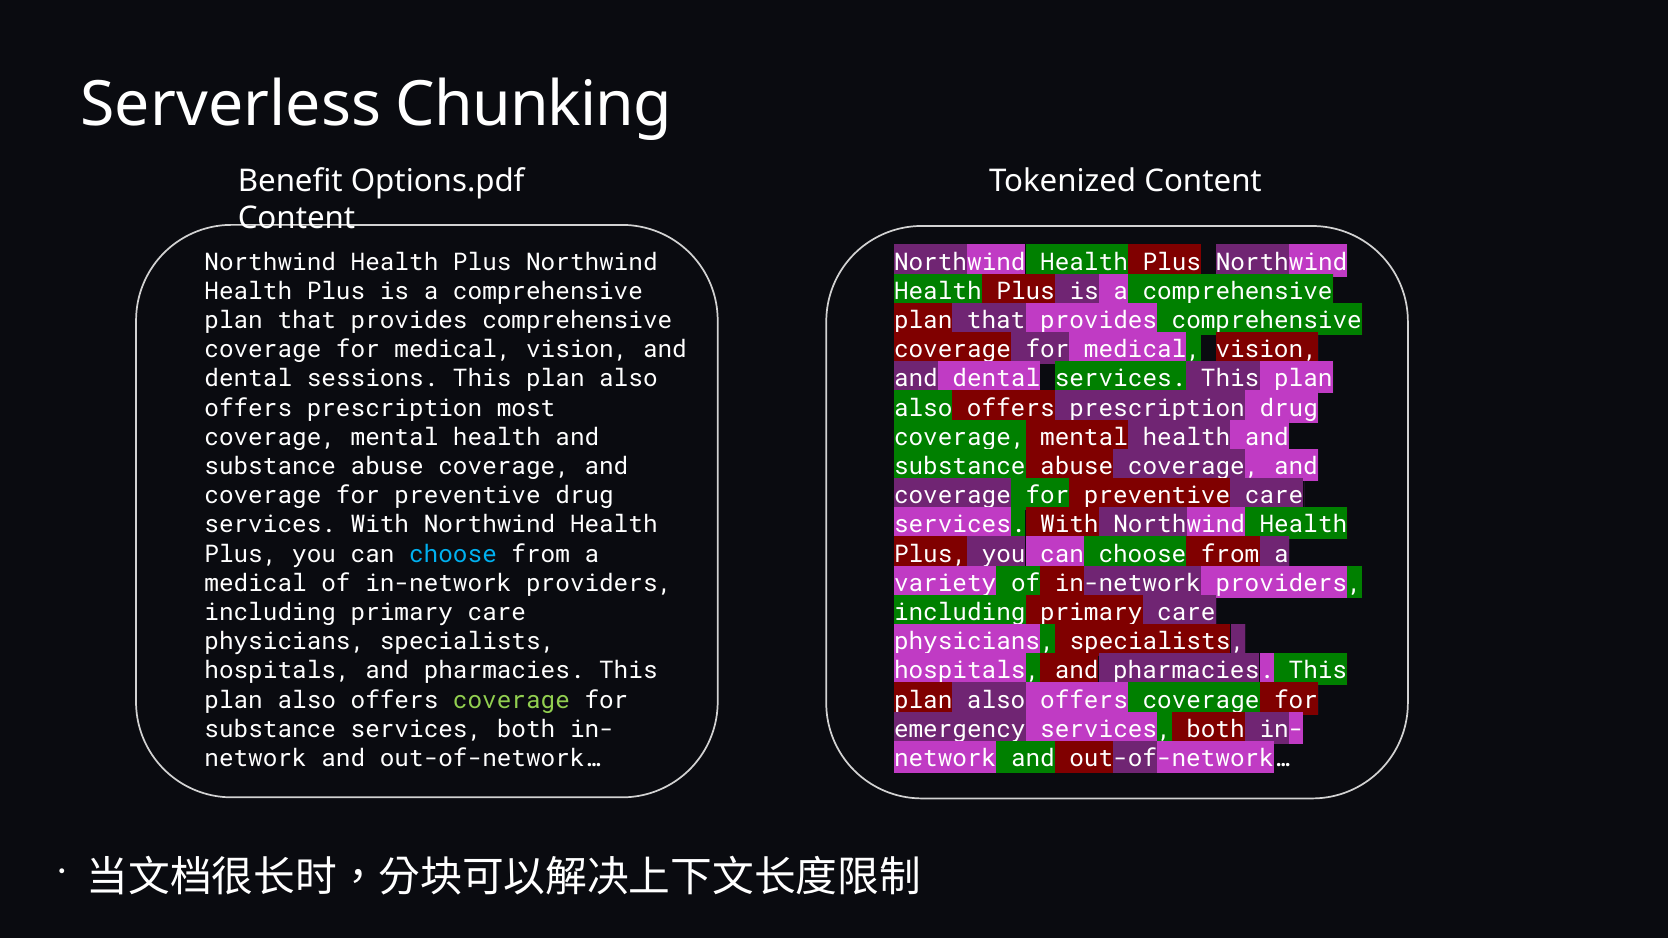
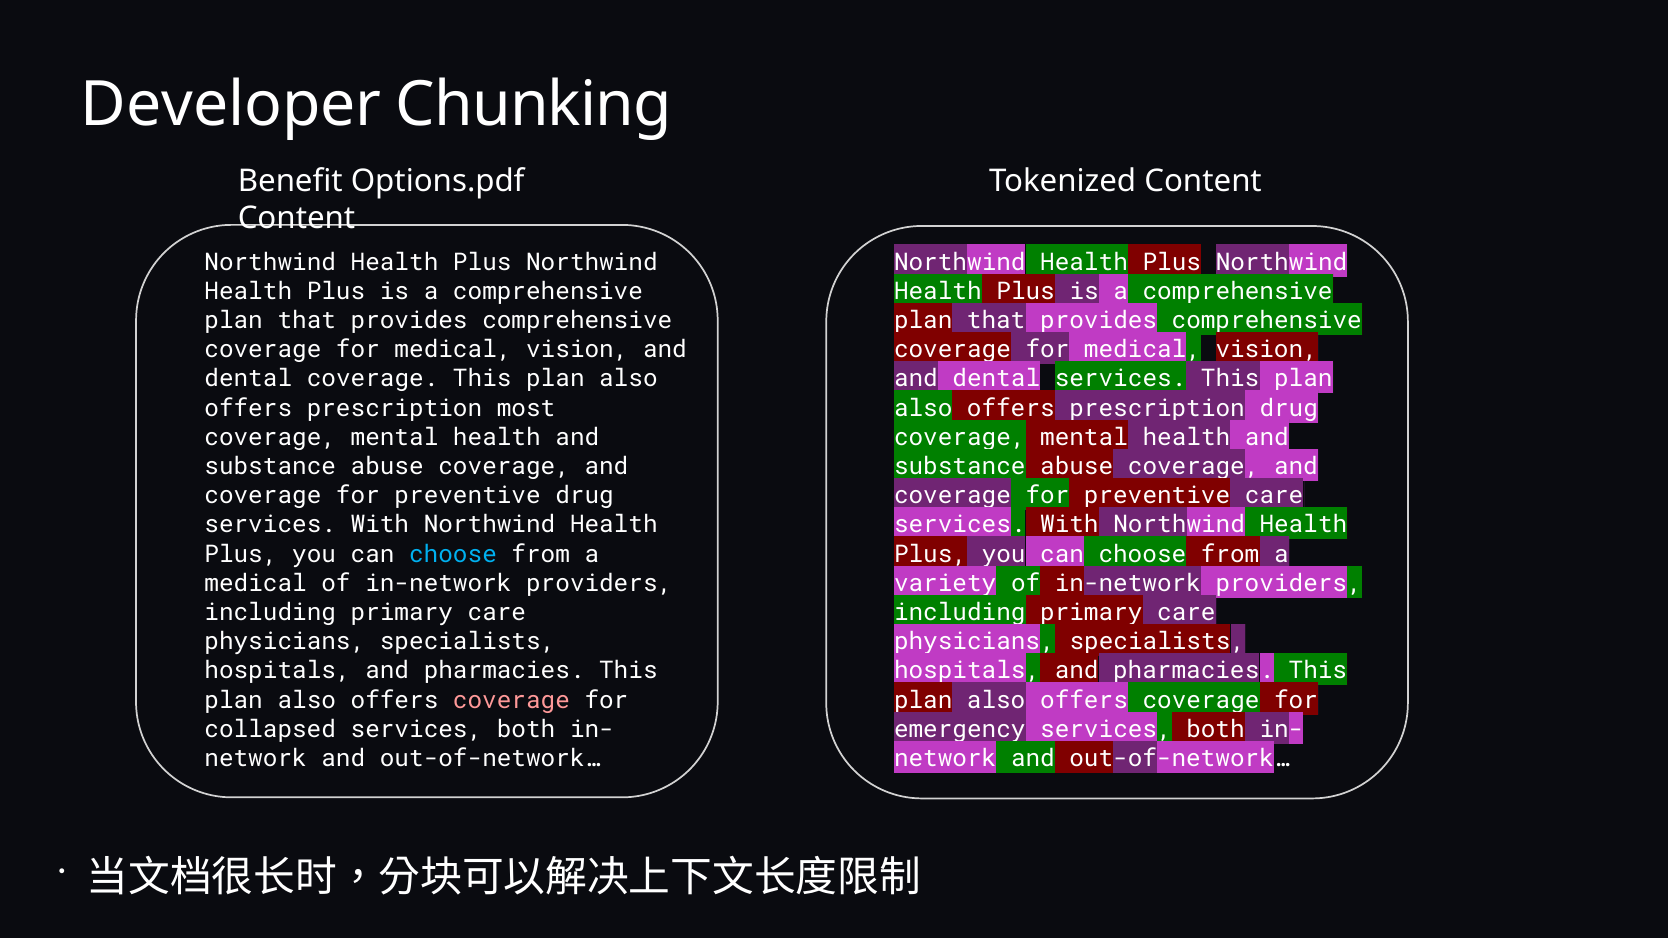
Serverless: Serverless -> Developer
dental sessions: sessions -> coverage
coverage at (511, 700) colour: light green -> pink
substance at (270, 729): substance -> collapsed
